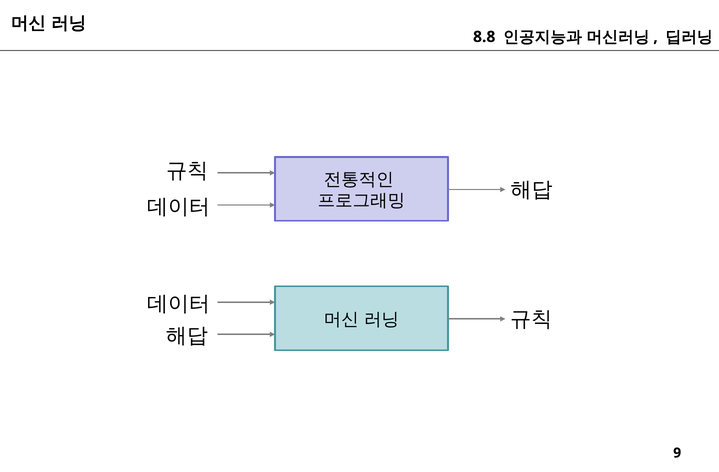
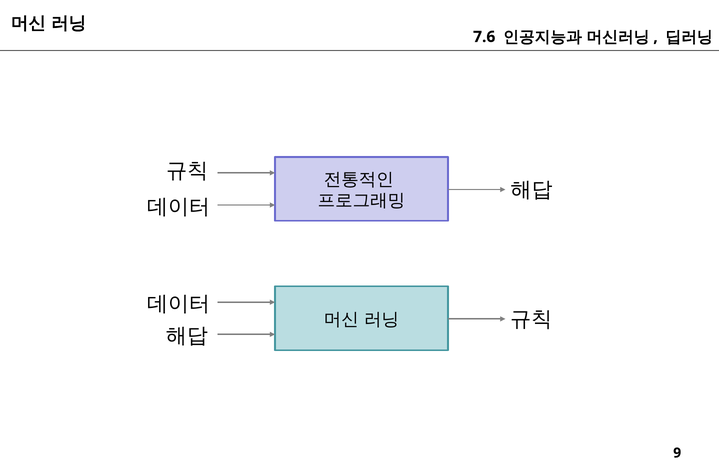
8.8: 8.8 -> 7.6
